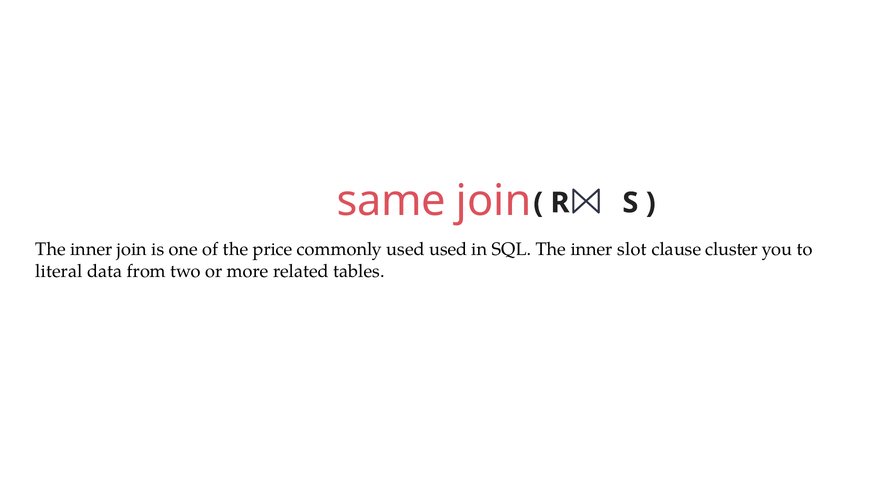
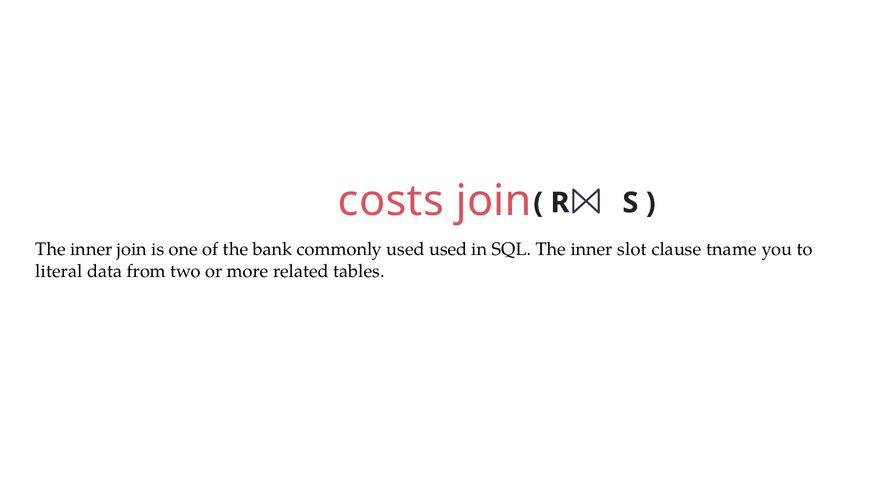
same: same -> costs
price: price -> bank
cluster: cluster -> tname
